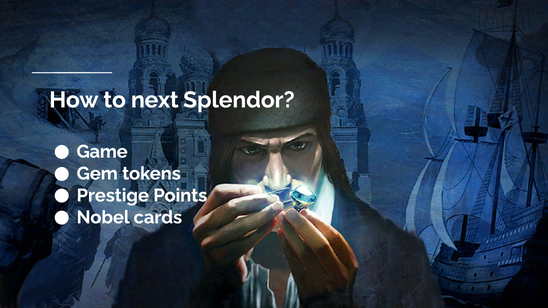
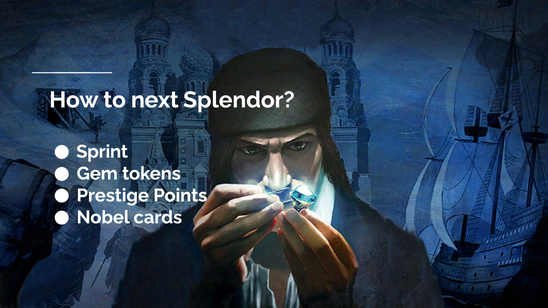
Game: Game -> Sprint
